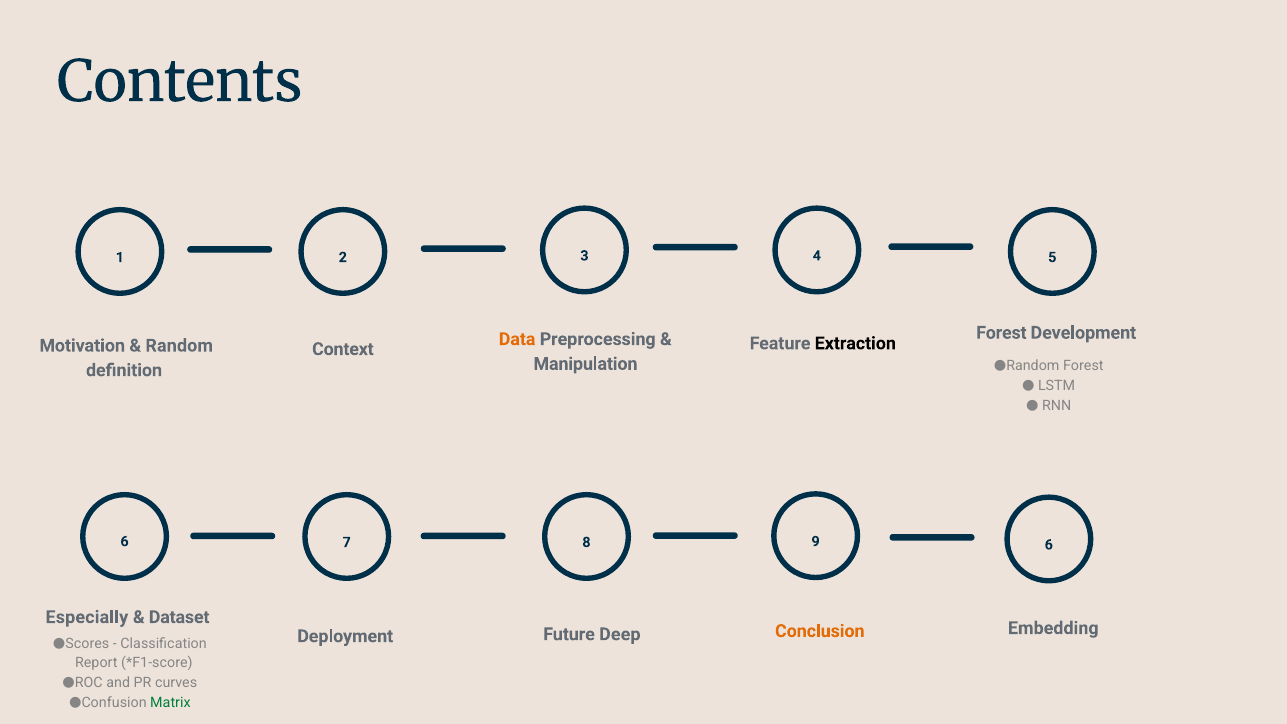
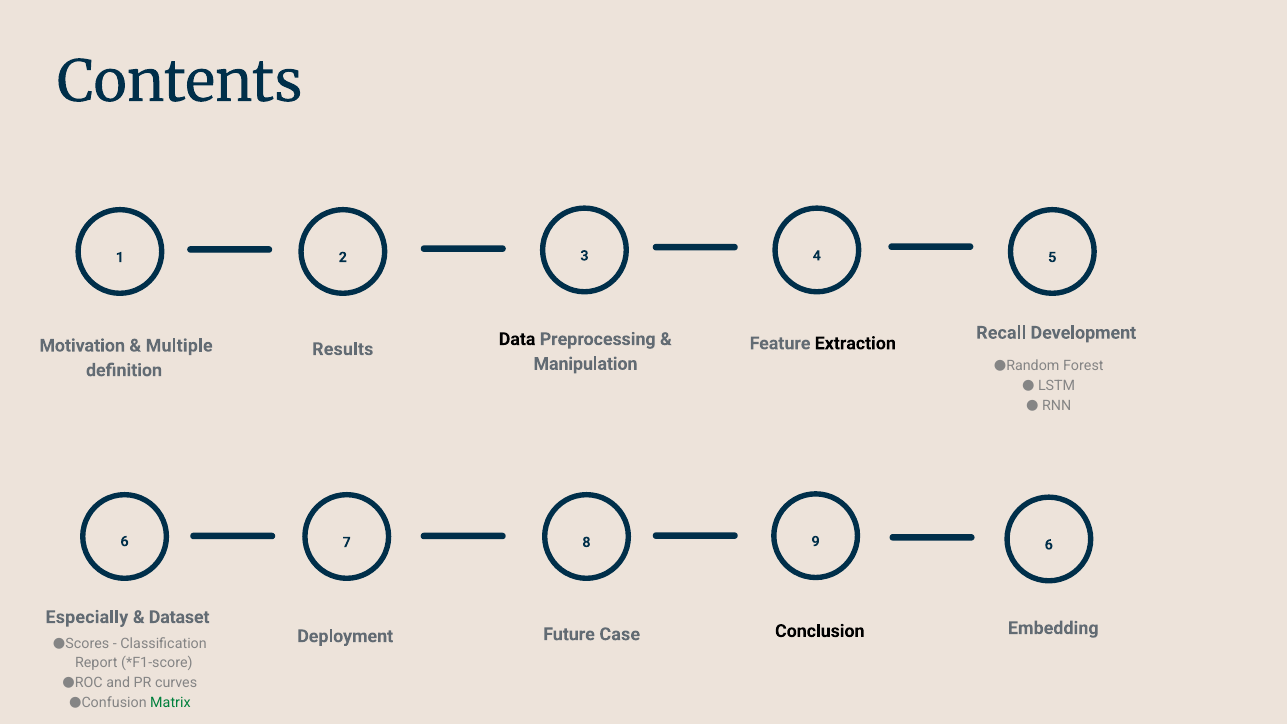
Forest at (1001, 333): Forest -> Recall
Data colour: orange -> black
Random: Random -> Multiple
Context: Context -> Results
Conclusion colour: orange -> black
Deep: Deep -> Case
